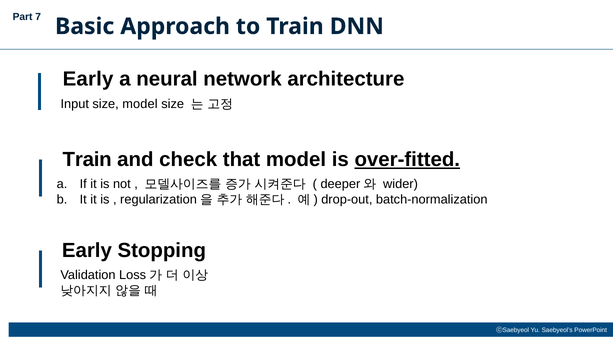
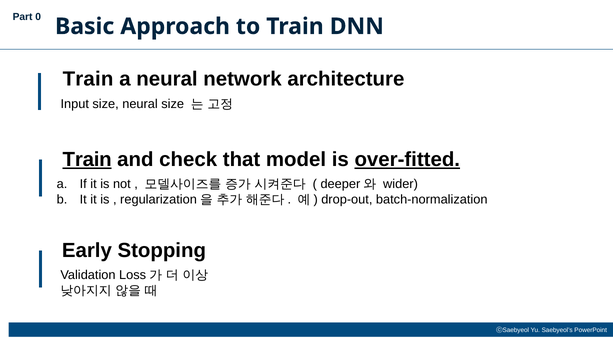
7: 7 -> 0
Early at (88, 79): Early -> Train
size model: model -> neural
Train at (87, 159) underline: none -> present
